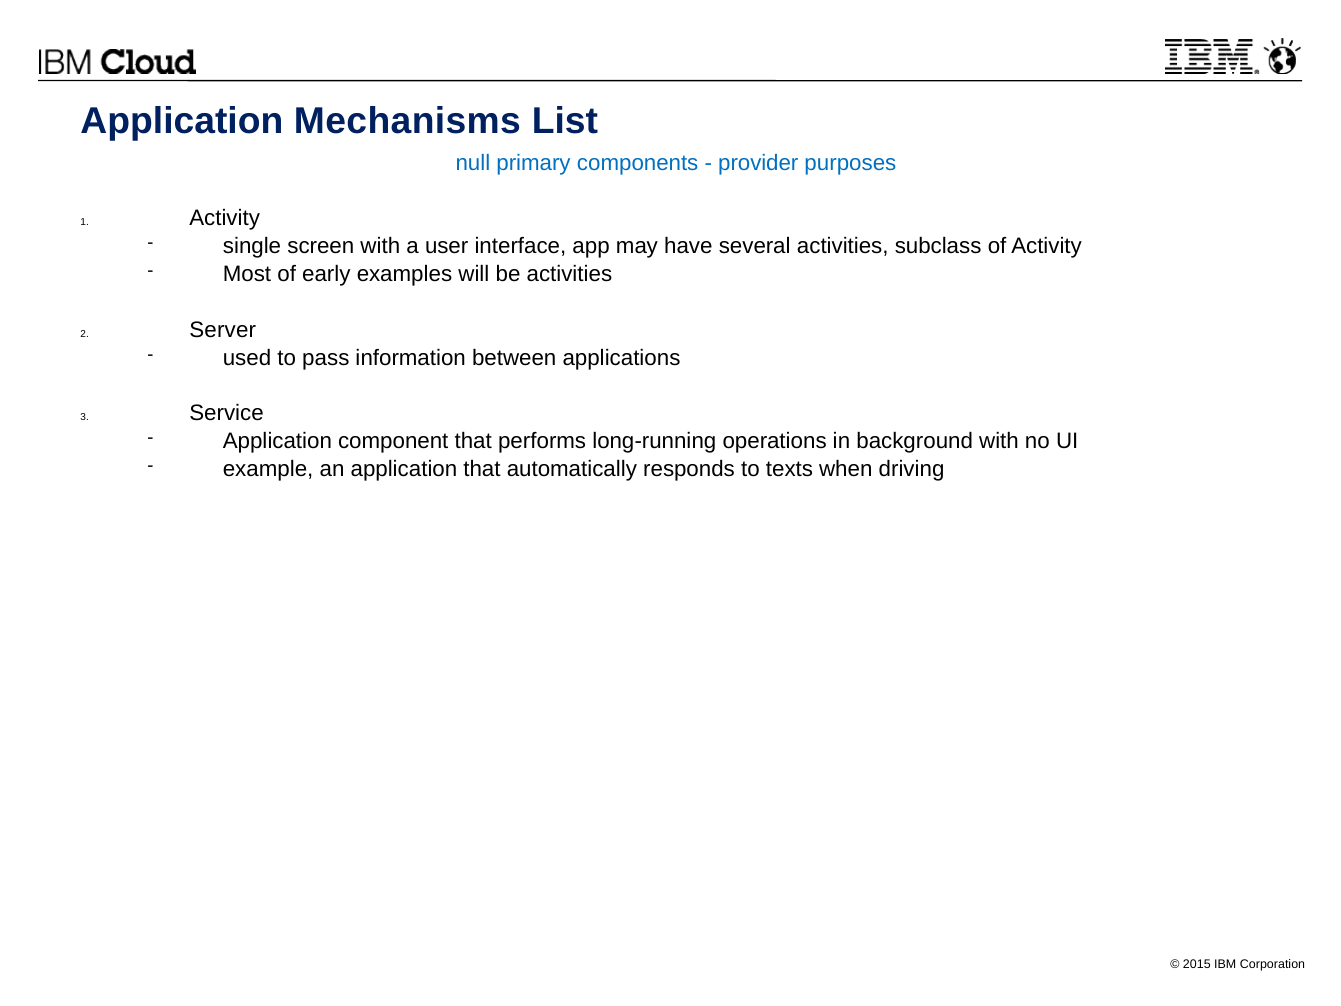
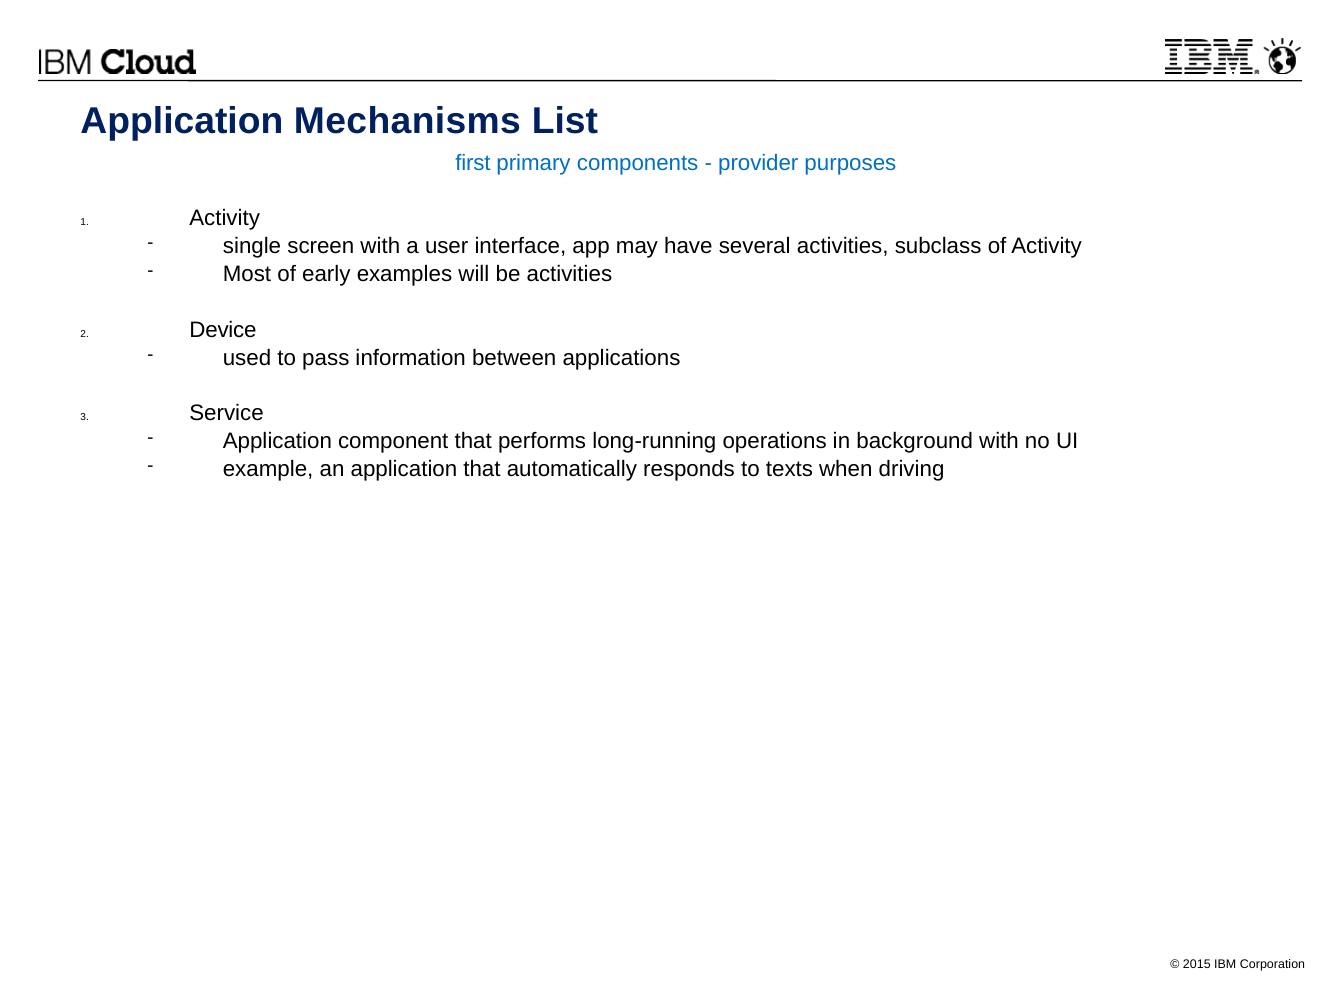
null: null -> first
Server: Server -> Device
